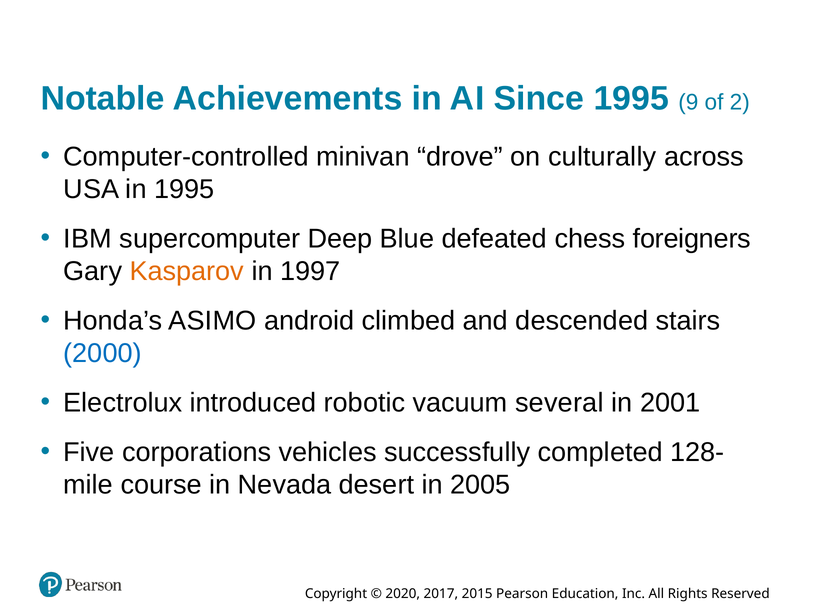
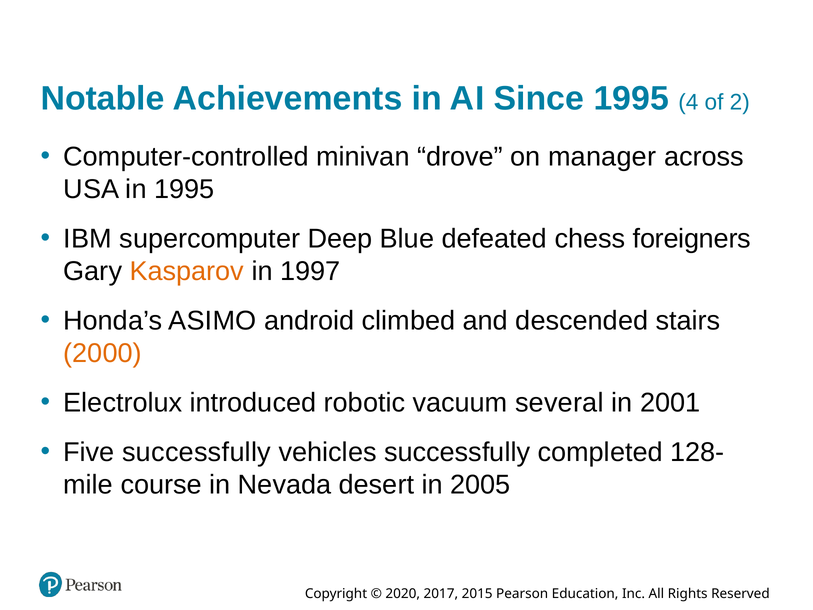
9: 9 -> 4
culturally: culturally -> manager
2000 colour: blue -> orange
Five corporations: corporations -> successfully
